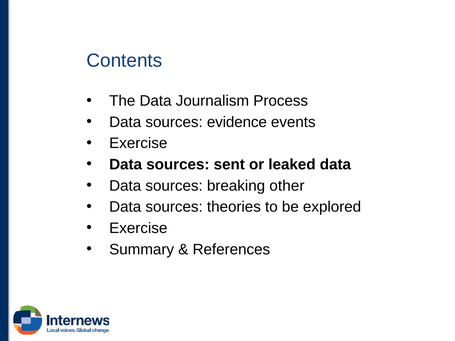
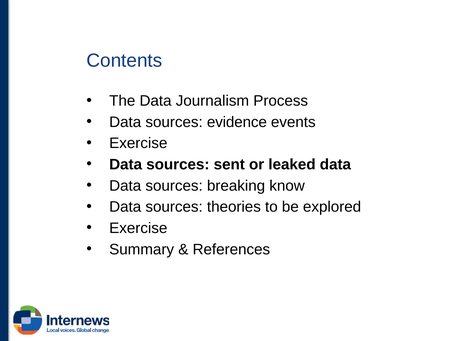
other: other -> know
